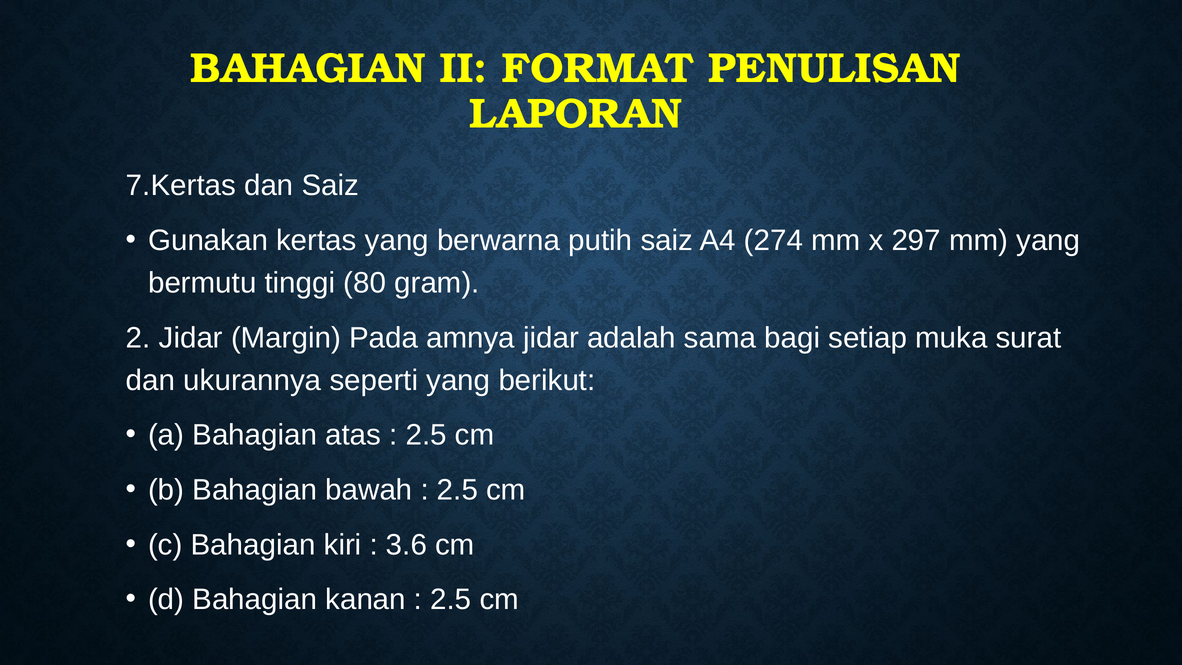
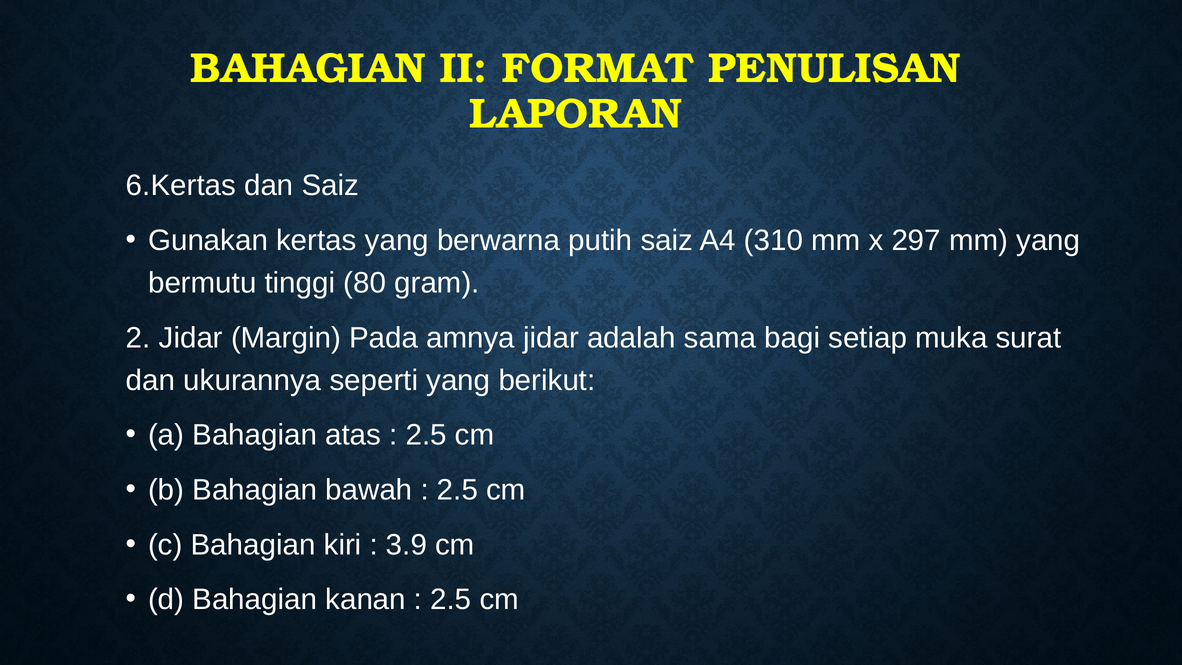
7.Kertas: 7.Kertas -> 6.Kertas
274: 274 -> 310
3.6: 3.6 -> 3.9
